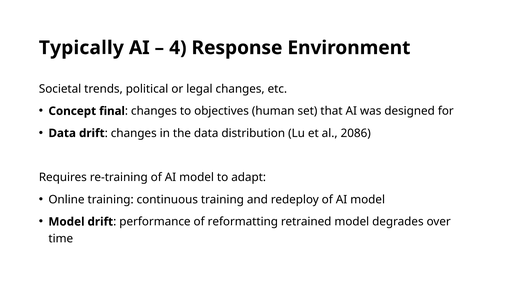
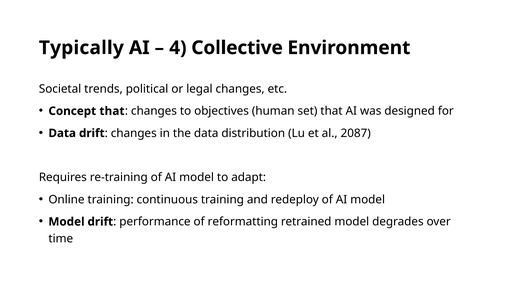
Response: Response -> Collective
Concept final: final -> that
2086: 2086 -> 2087
